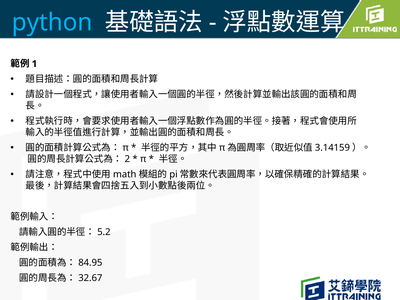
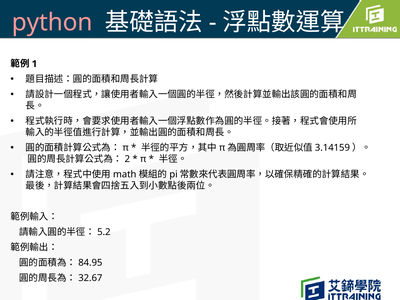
python colour: light blue -> pink
